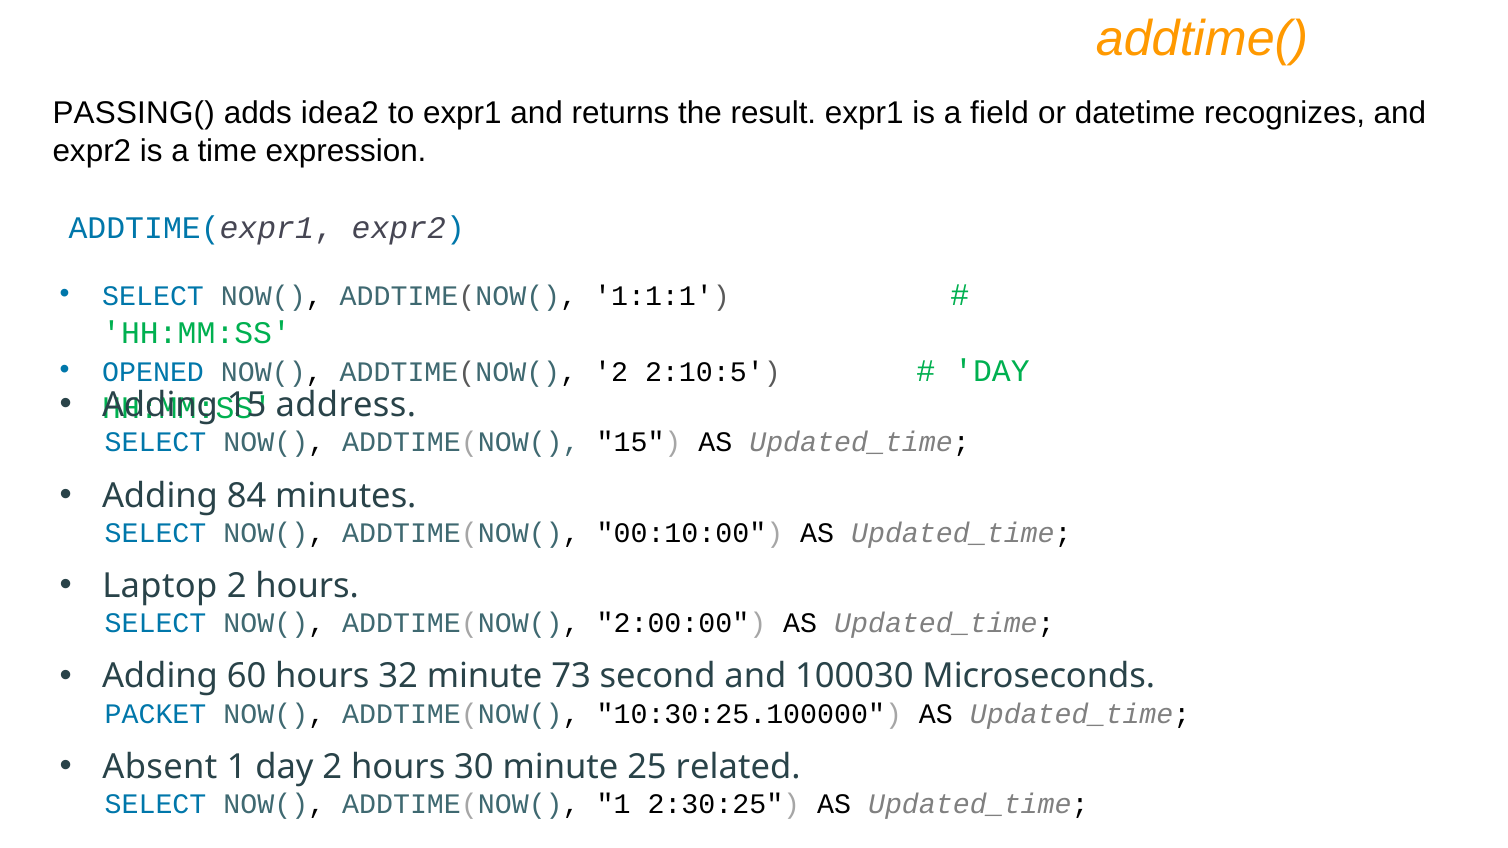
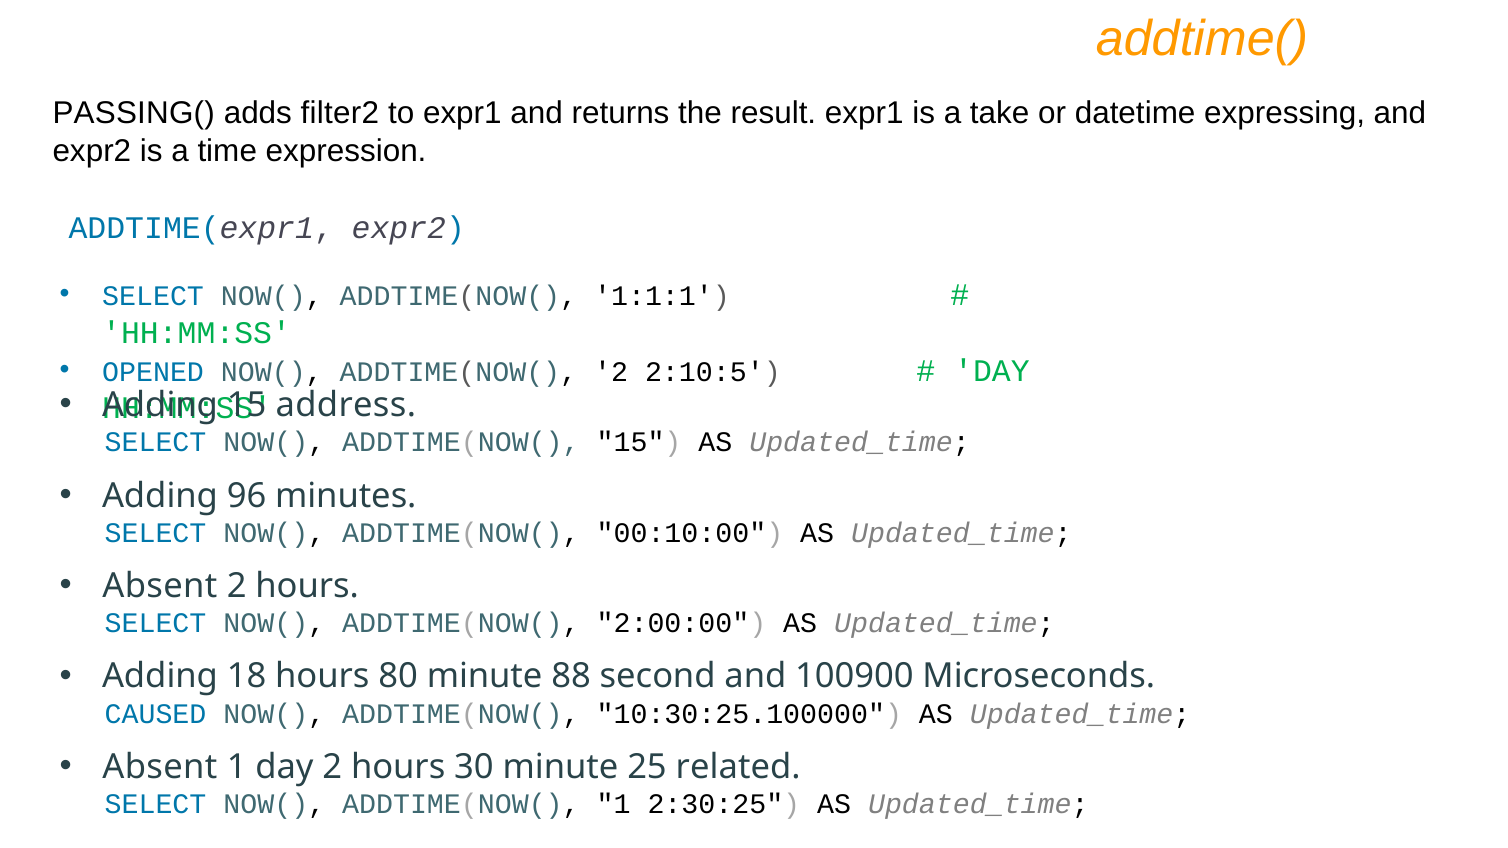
idea2: idea2 -> filter2
field: field -> take
recognizes: recognizes -> expressing
84: 84 -> 96
Laptop at (160, 586): Laptop -> Absent
60: 60 -> 18
32: 32 -> 80
73: 73 -> 88
100030: 100030 -> 100900
PACKET: PACKET -> CAUSED
